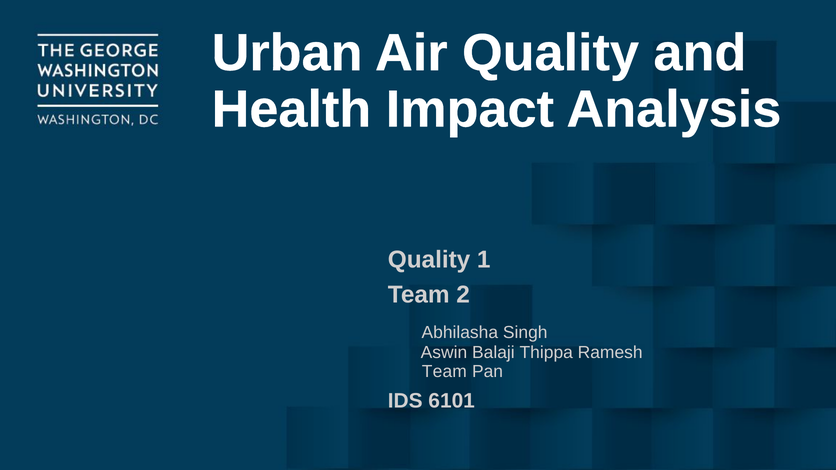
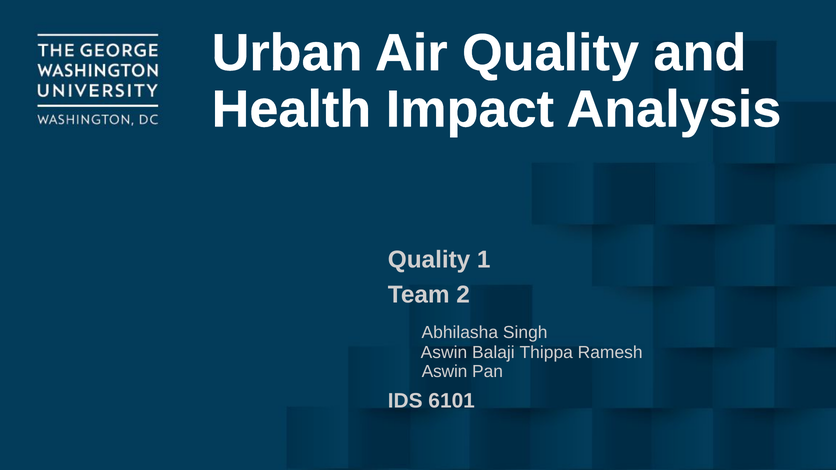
Team at (444, 372): Team -> Aswin
